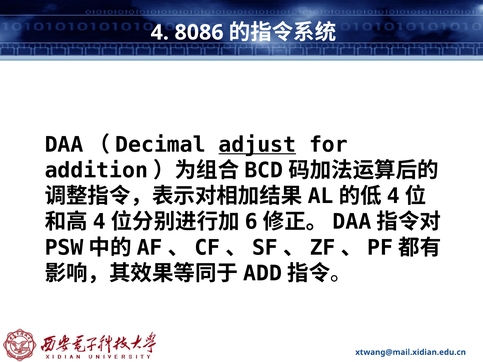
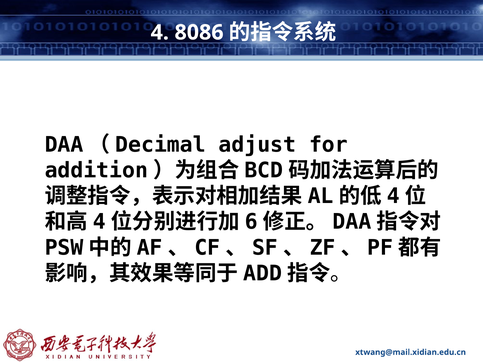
adjust underline: present -> none
